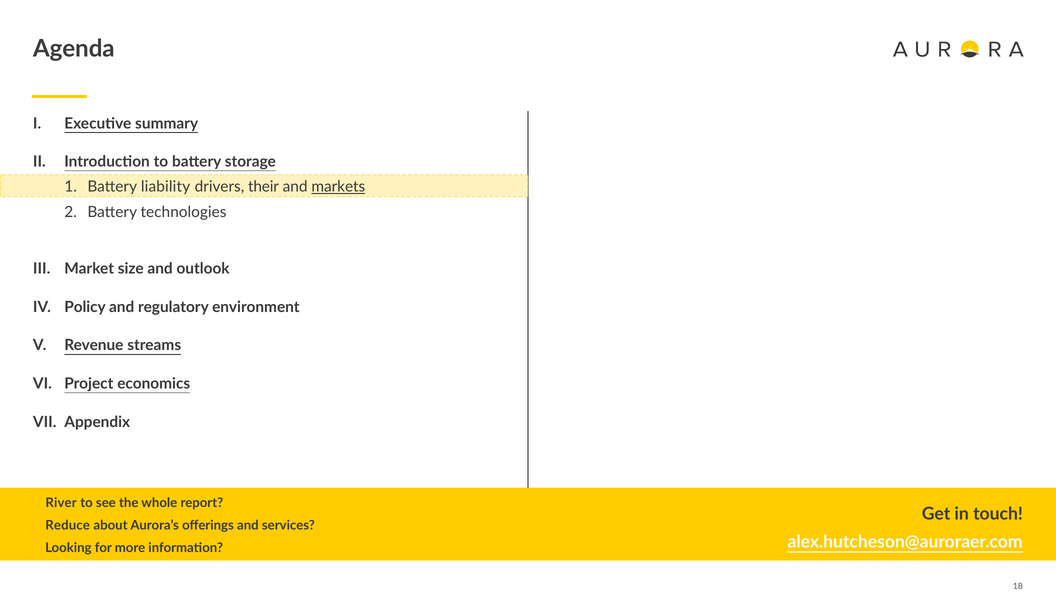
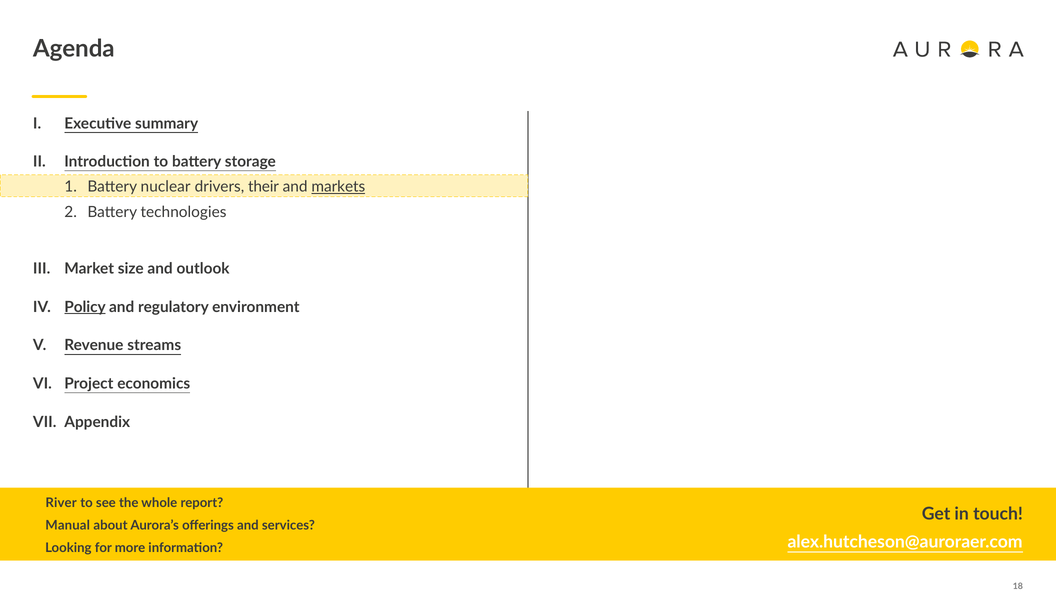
liability: liability -> nuclear
Policy underline: none -> present
Reduce: Reduce -> Manual
